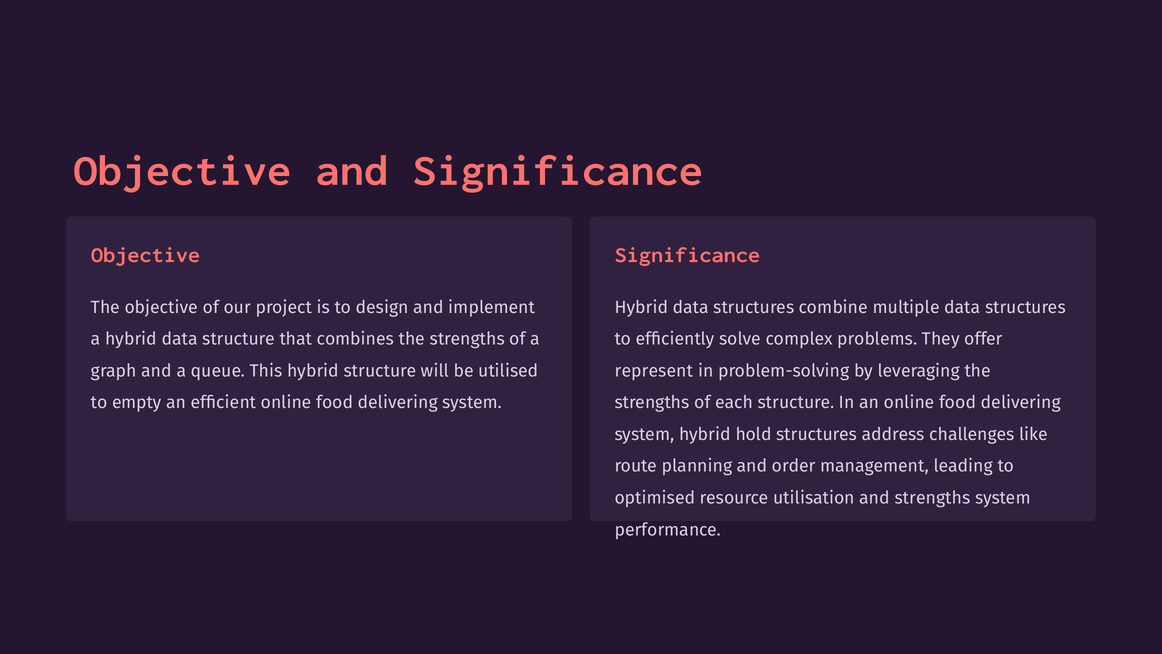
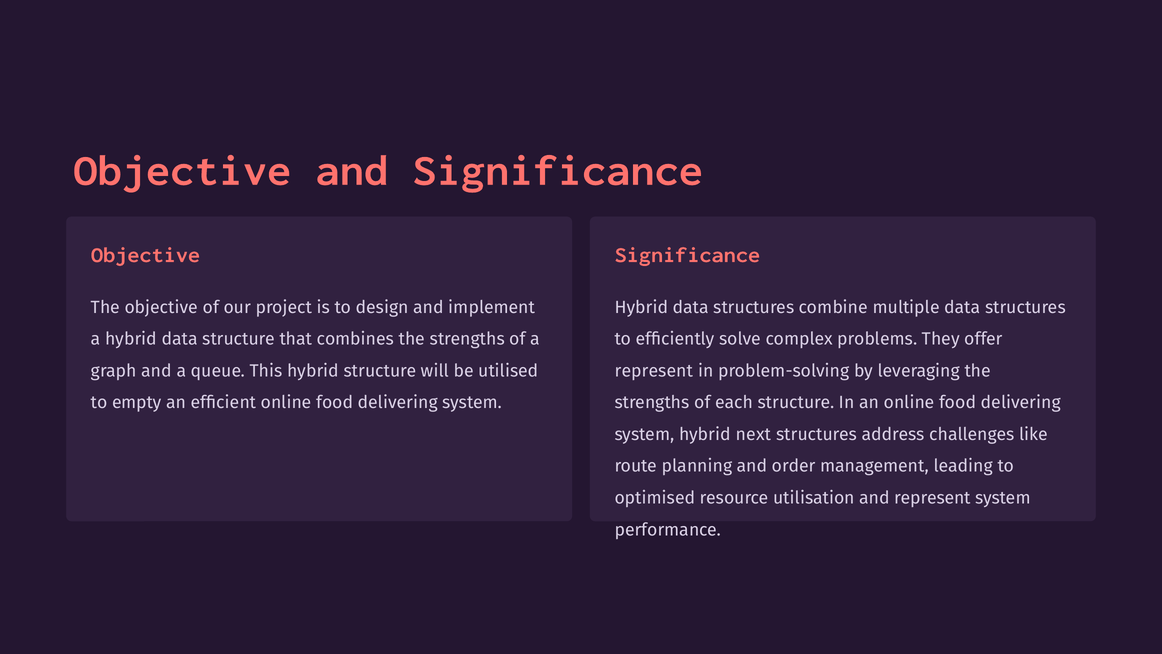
hold: hold -> next
and strengths: strengths -> represent
